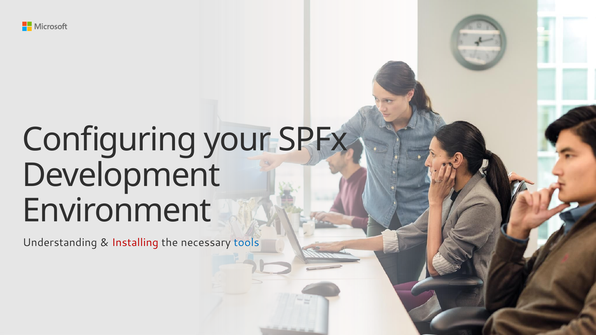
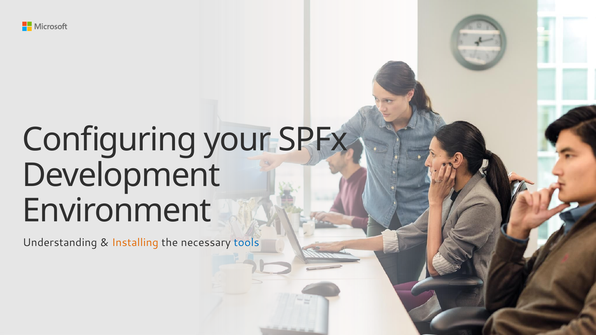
Installing colour: red -> orange
